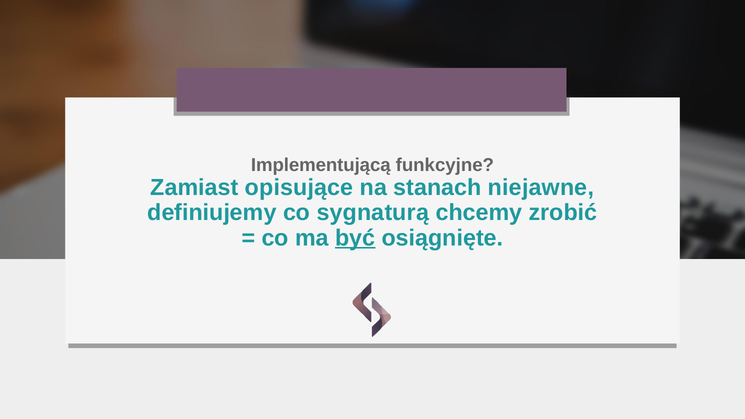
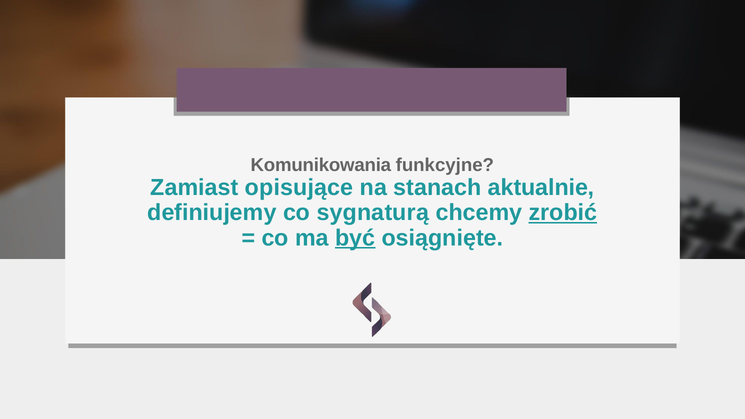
Implementującą: Implementującą -> Komunikowania
niejawne: niejawne -> aktualnie
zrobić underline: none -> present
